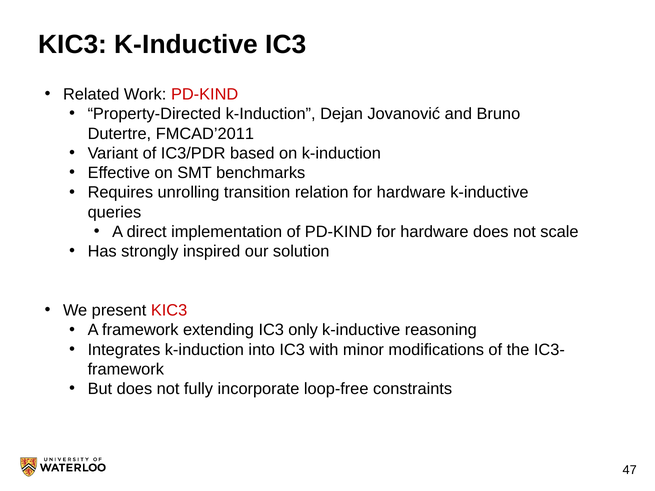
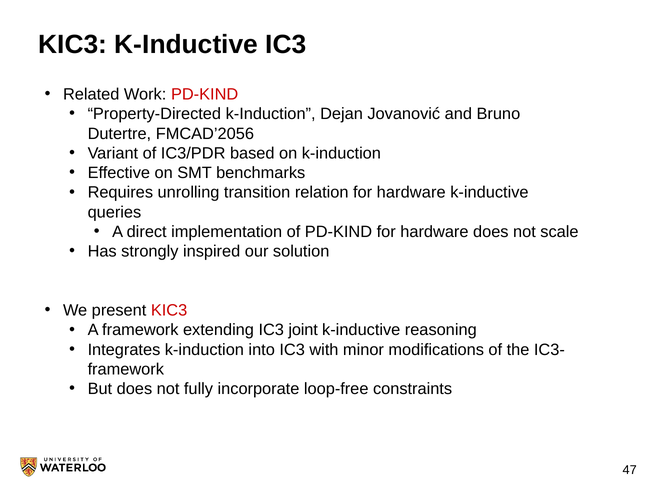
FMCAD’2011: FMCAD’2011 -> FMCAD’2056
only: only -> joint
